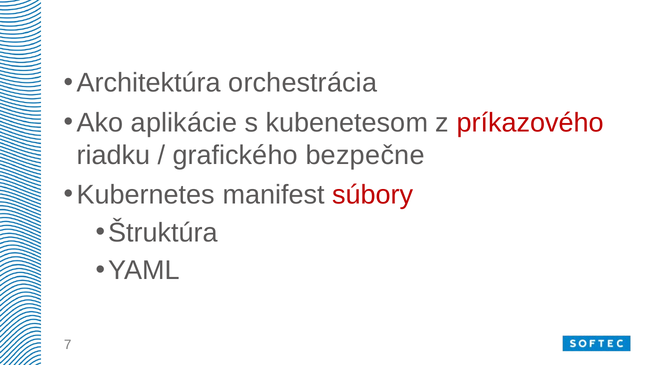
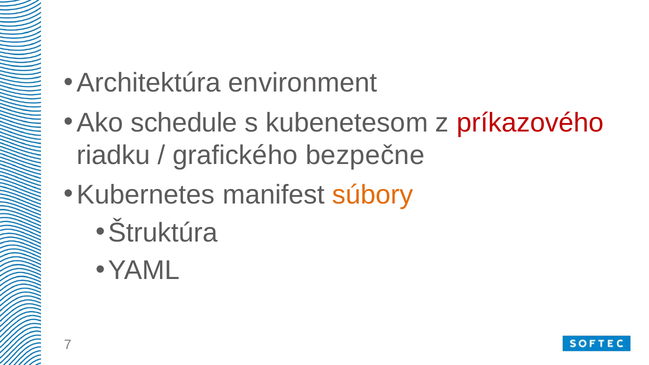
orchestrácia: orchestrácia -> environment
aplikácie: aplikácie -> schedule
súbory colour: red -> orange
